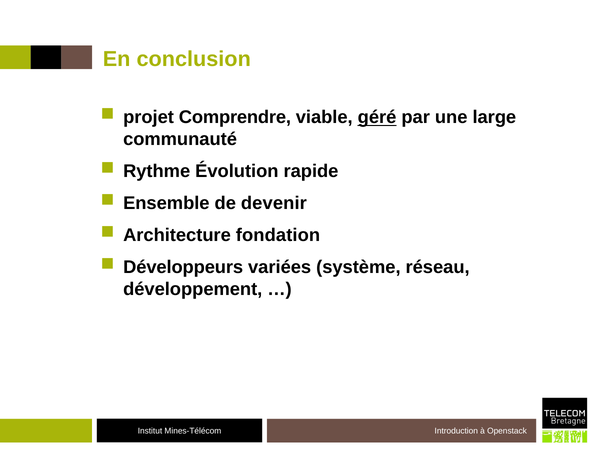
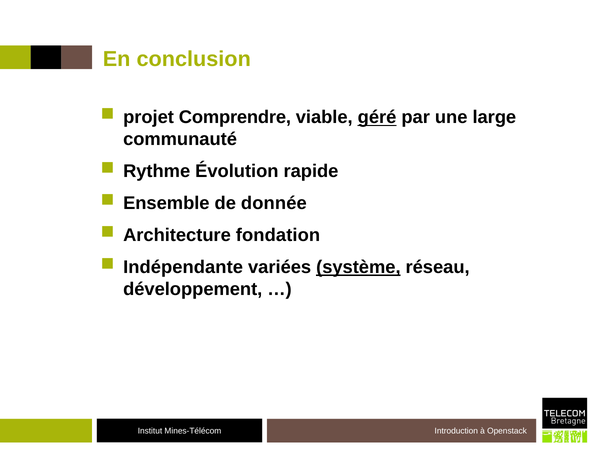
devenir: devenir -> donnée
Développeurs: Développeurs -> Indépendante
système underline: none -> present
